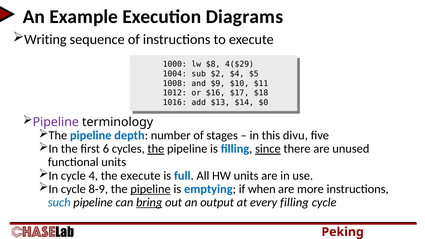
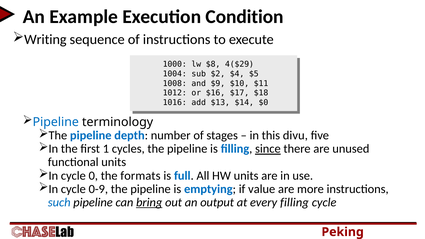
Diagrams: Diagrams -> Condition
Pipeline at (56, 122) colour: purple -> blue
6: 6 -> 1
the at (156, 149) underline: present -> none
4: 4 -> 0
the execute: execute -> formats
8-9: 8-9 -> 0-9
pipeline at (151, 189) underline: present -> none
when: when -> value
